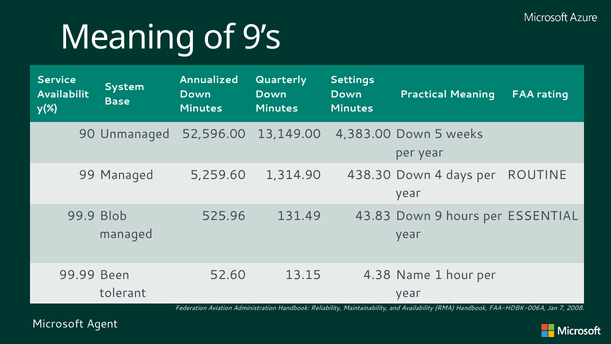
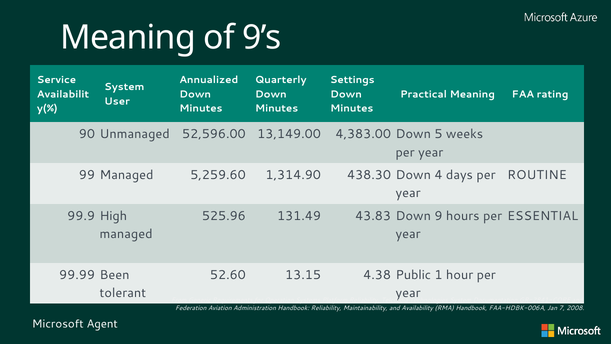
Base: Base -> User
Blob: Blob -> High
Name: Name -> Public
